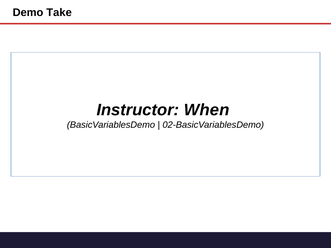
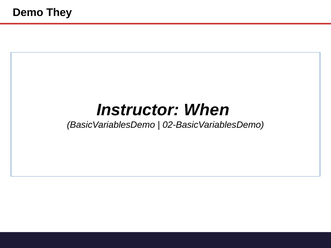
Take: Take -> They
